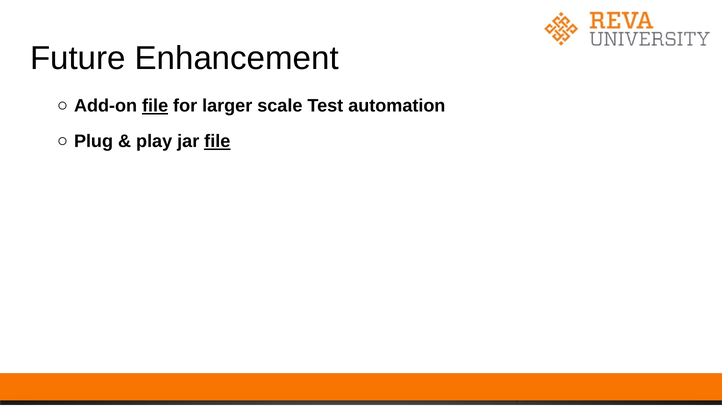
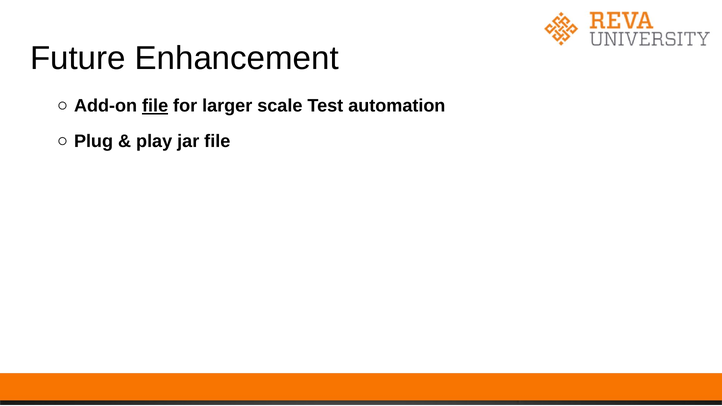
file at (217, 142) underline: present -> none
